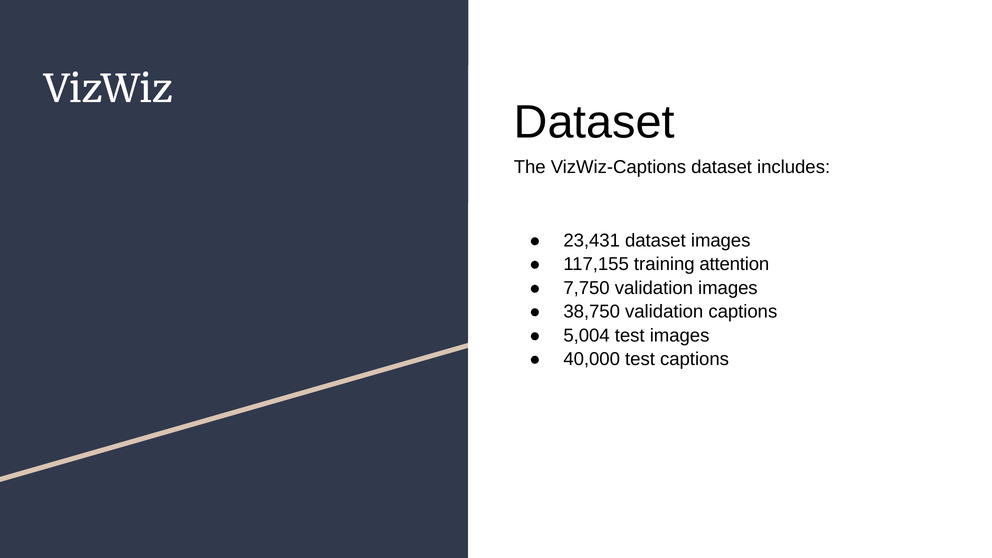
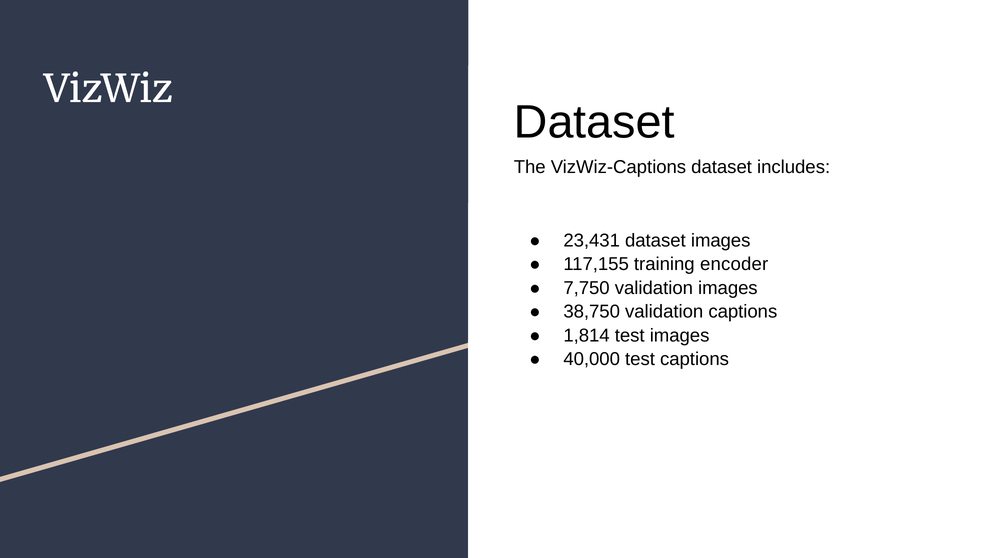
attention: attention -> encoder
5,004: 5,004 -> 1,814
